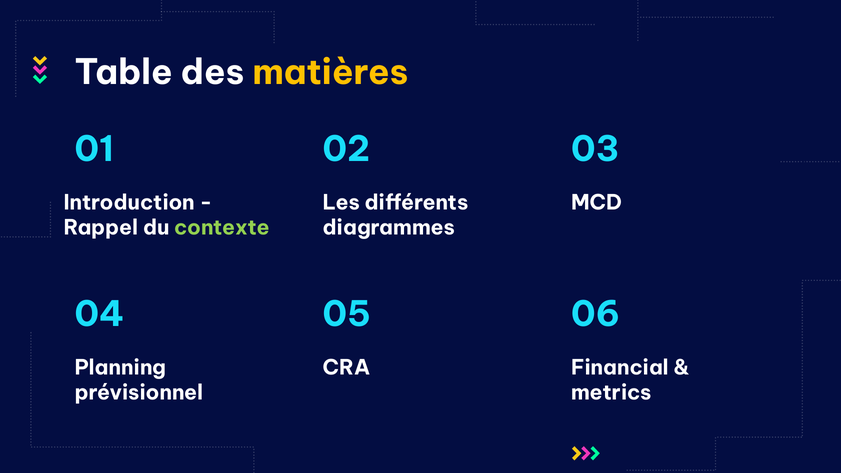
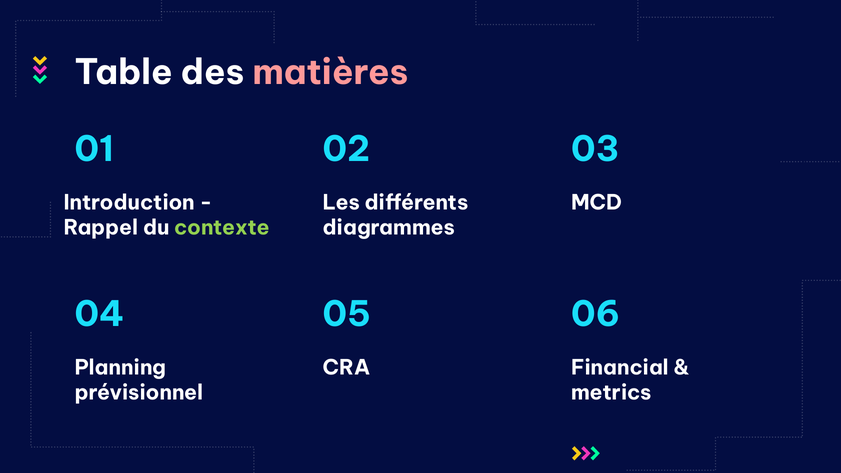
matières colour: yellow -> pink
